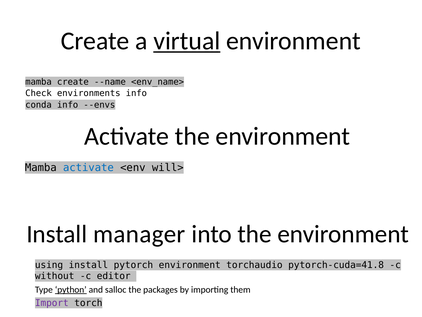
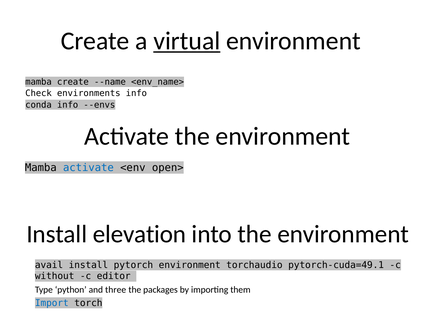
will>: will> -> open>
manager: manager -> elevation
using: using -> avail
pytorch-cuda=41.8: pytorch-cuda=41.8 -> pytorch-cuda=49.1
python underline: present -> none
salloc: salloc -> three
Import colour: purple -> blue
